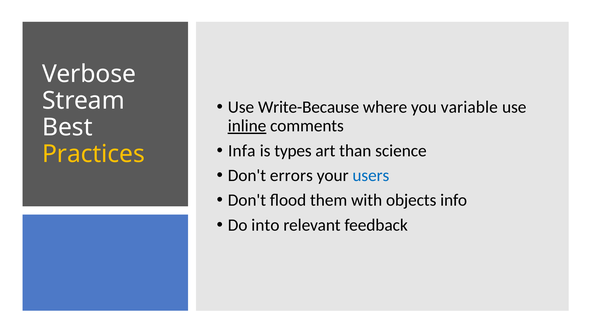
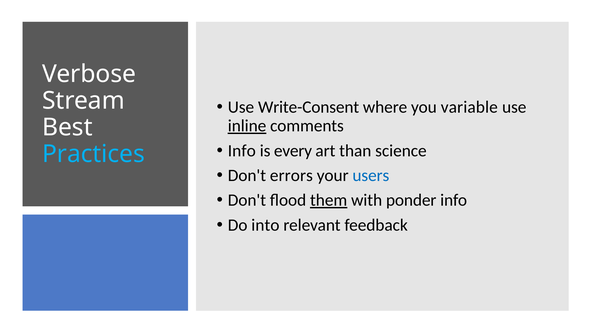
Write-Because: Write-Because -> Write-Consent
Infa at (242, 150): Infa -> Info
types: types -> every
Practices colour: yellow -> light blue
them underline: none -> present
objects: objects -> ponder
